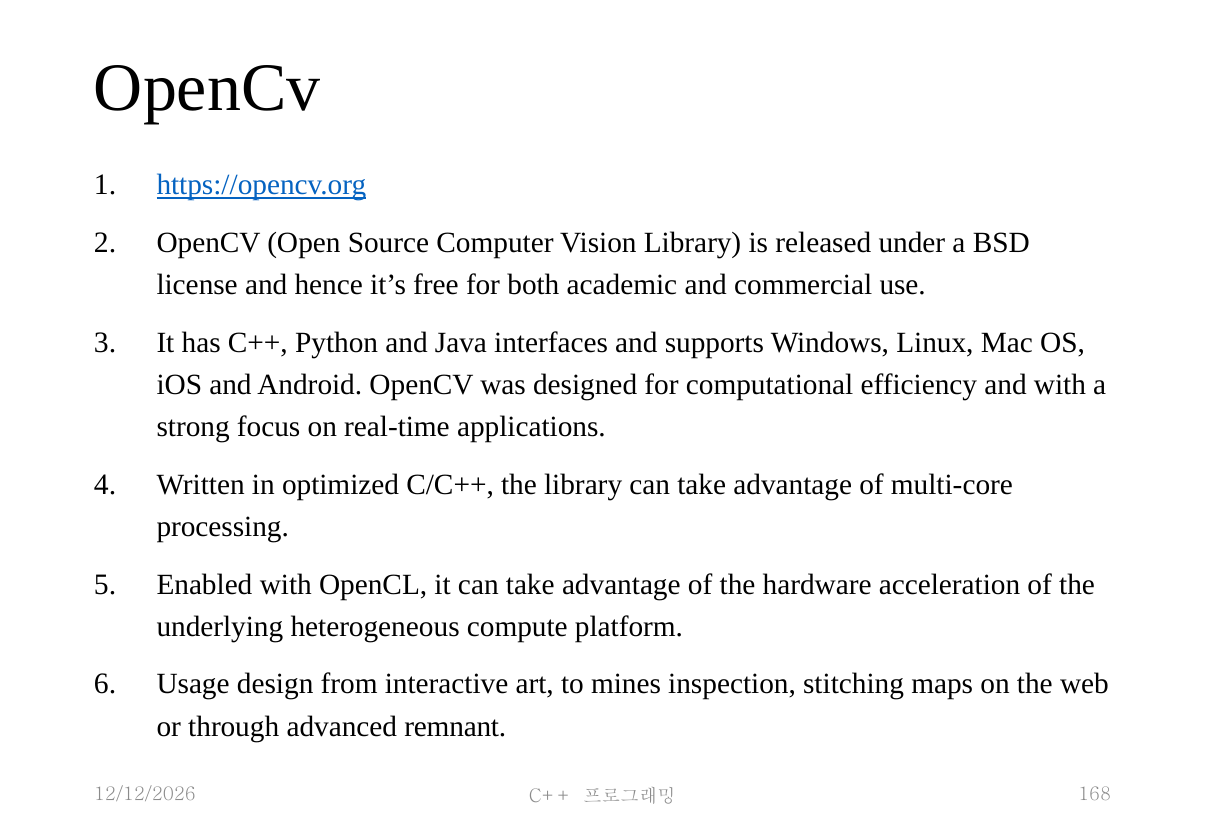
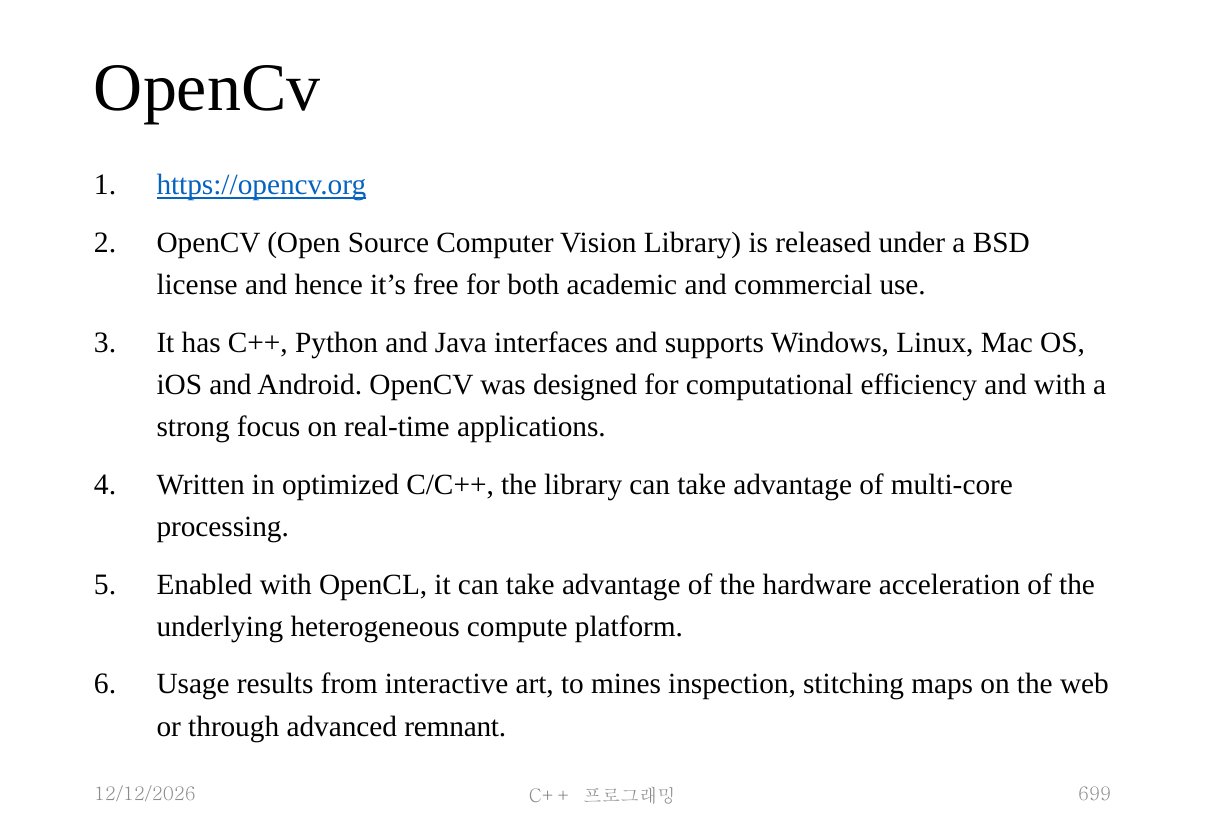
design: design -> results
168: 168 -> 699
